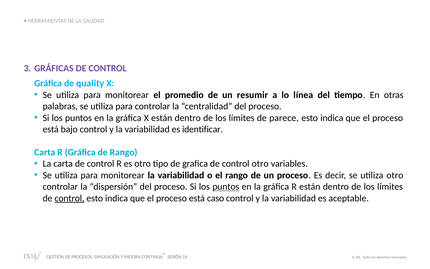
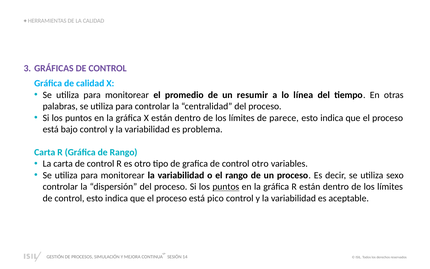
de quality: quality -> calidad
identificar: identificar -> problema
utiliza otro: otro -> sexo
control at (69, 198) underline: present -> none
caso: caso -> pico
